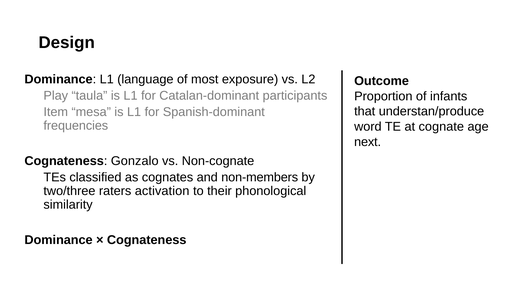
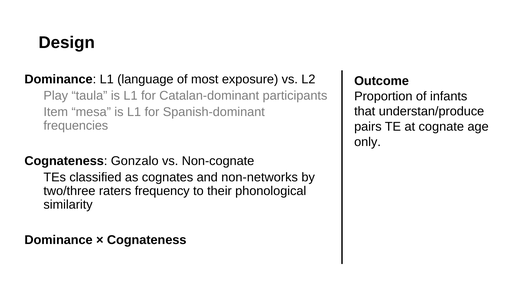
word: word -> pairs
next: next -> only
non-members: non-members -> non-networks
activation: activation -> frequency
